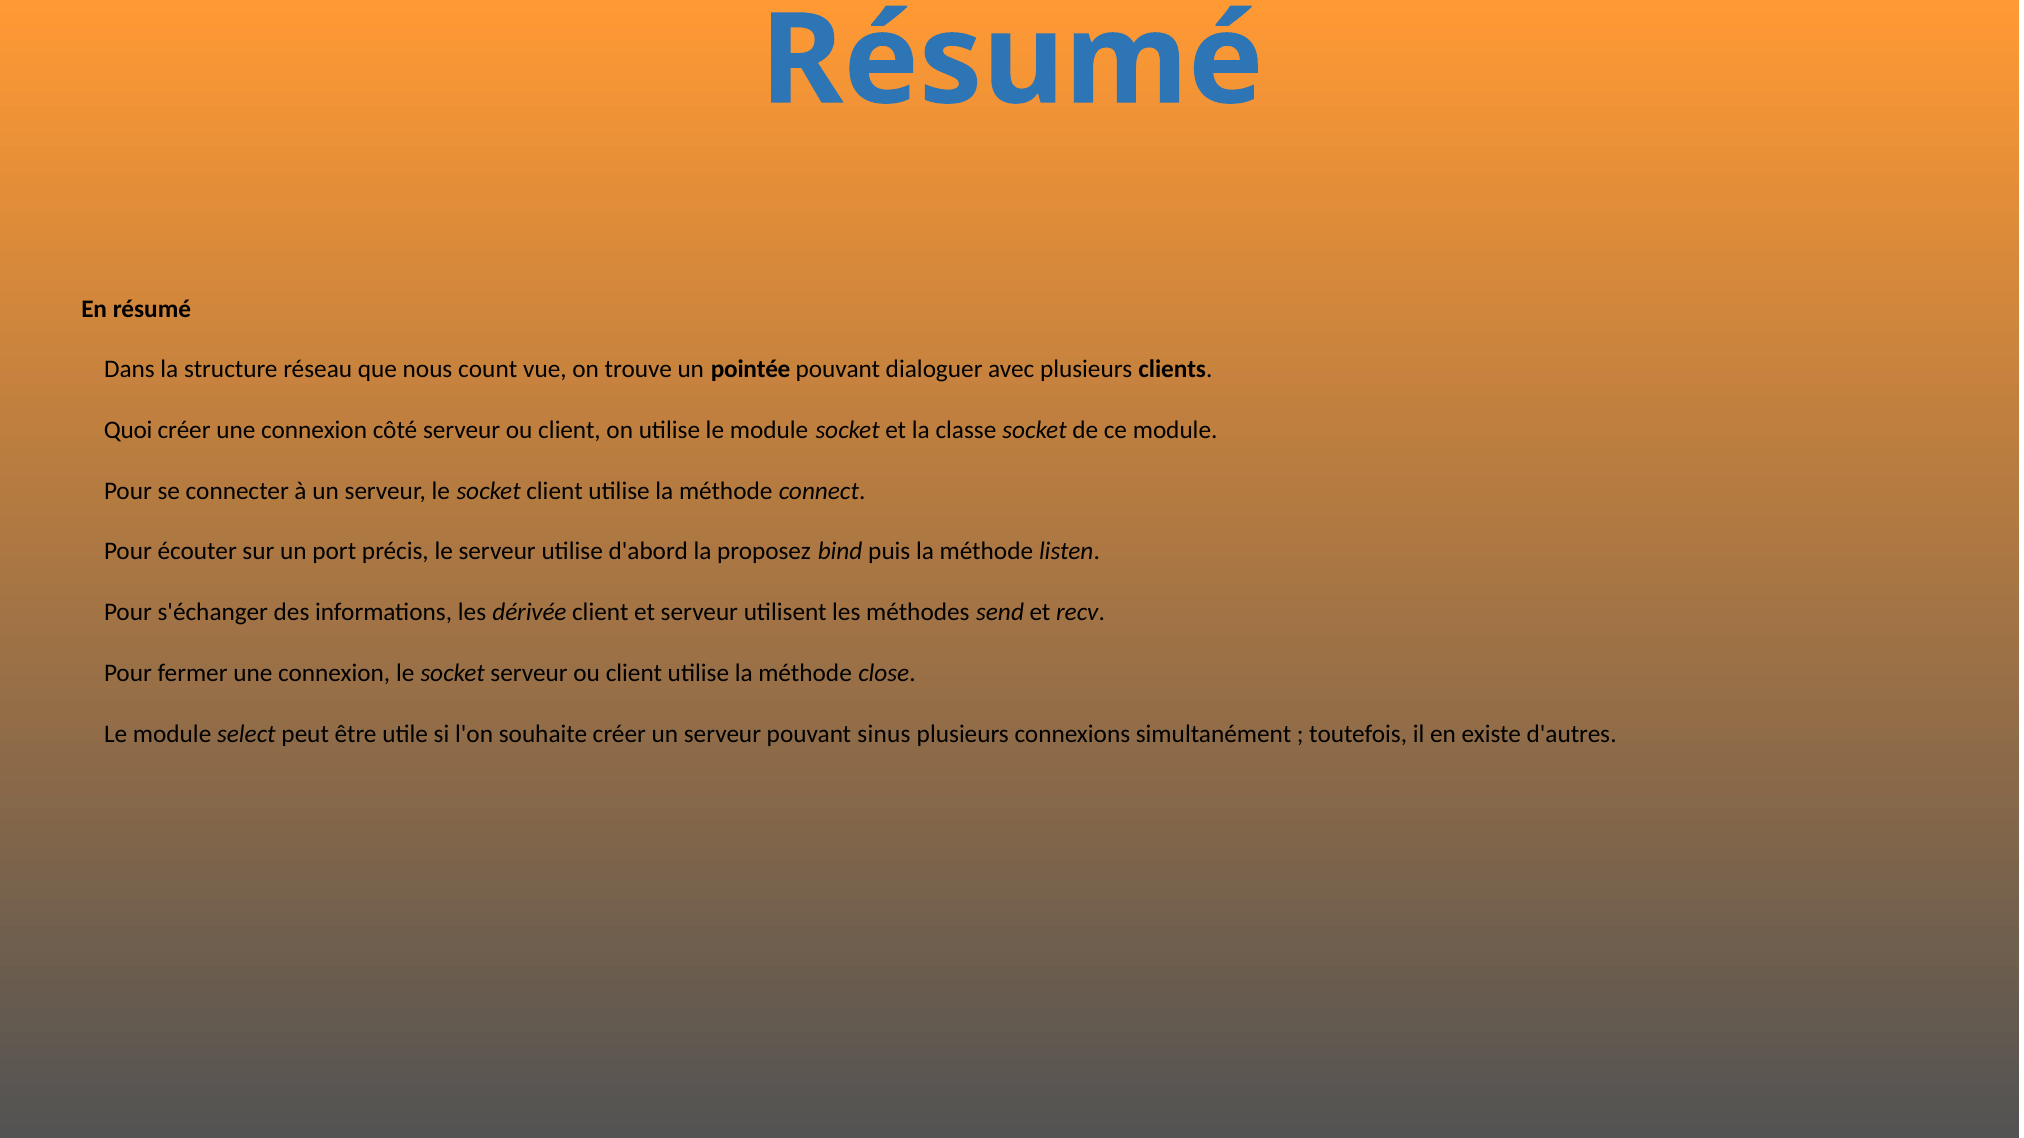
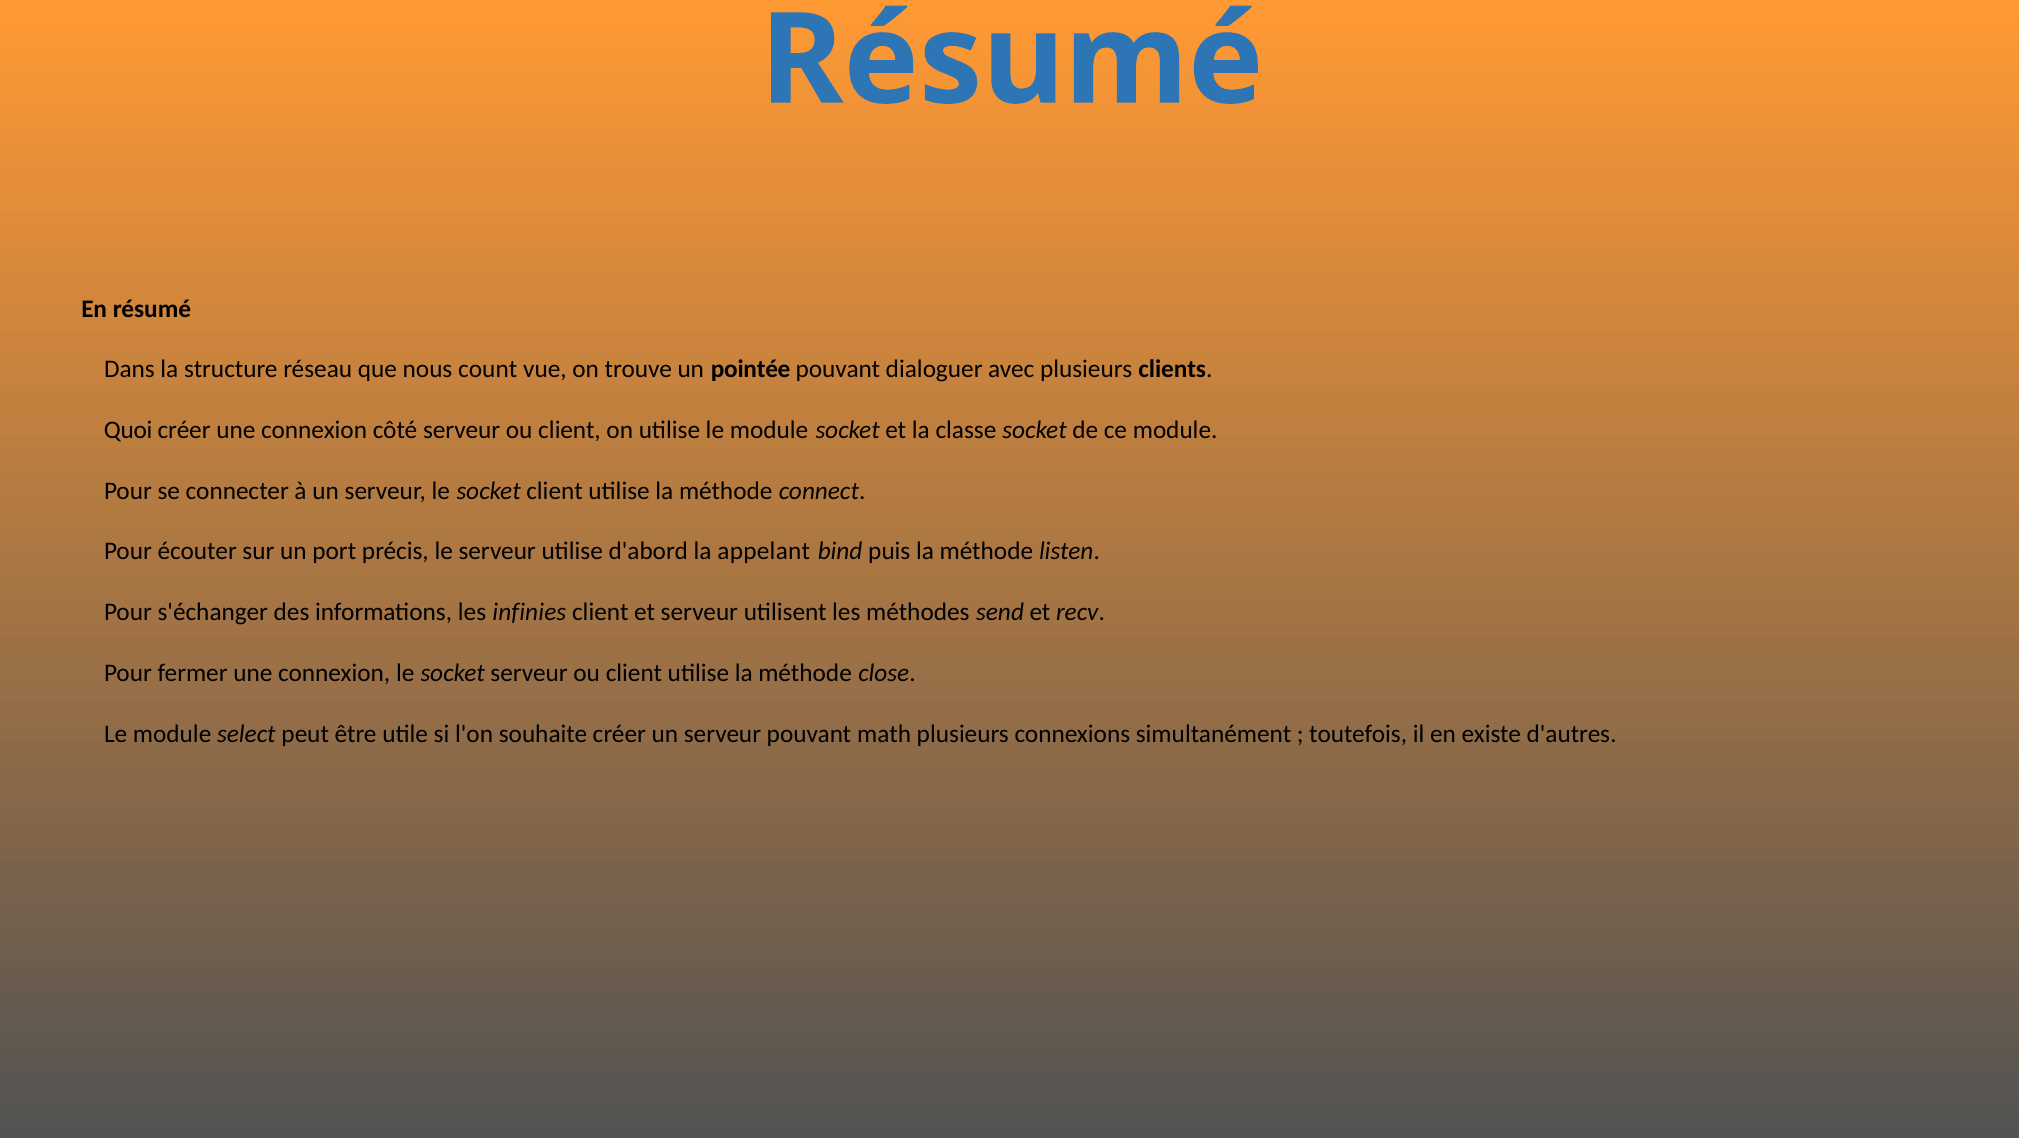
proposez: proposez -> appelant
dérivée: dérivée -> infinies
sinus: sinus -> math
